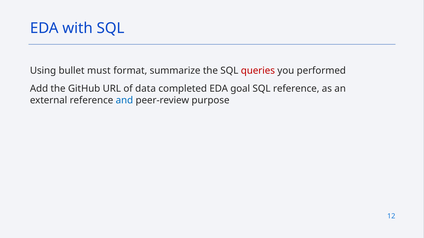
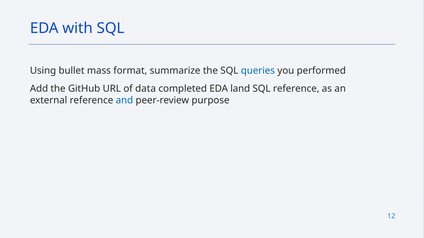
must: must -> mass
queries colour: red -> blue
goal: goal -> land
